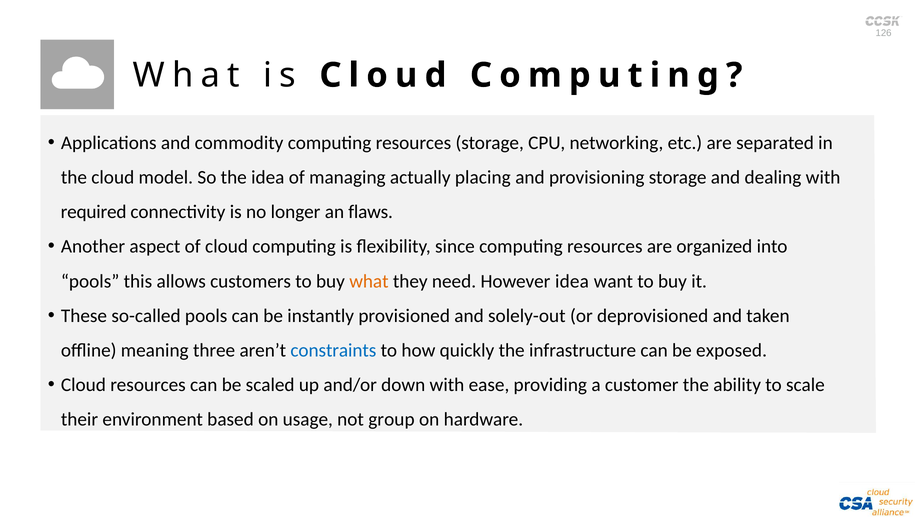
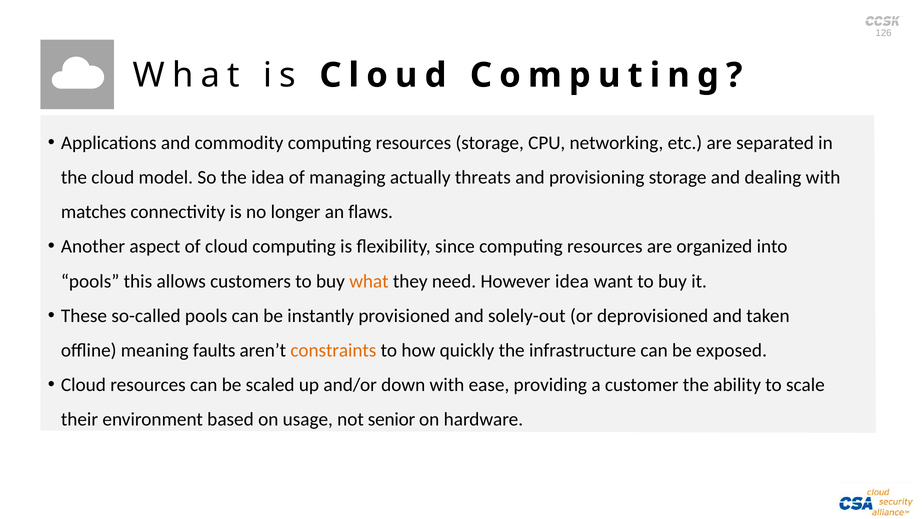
placing: placing -> threats
required: required -> matches
three: three -> faults
constraints colour: blue -> orange
group: group -> senior
